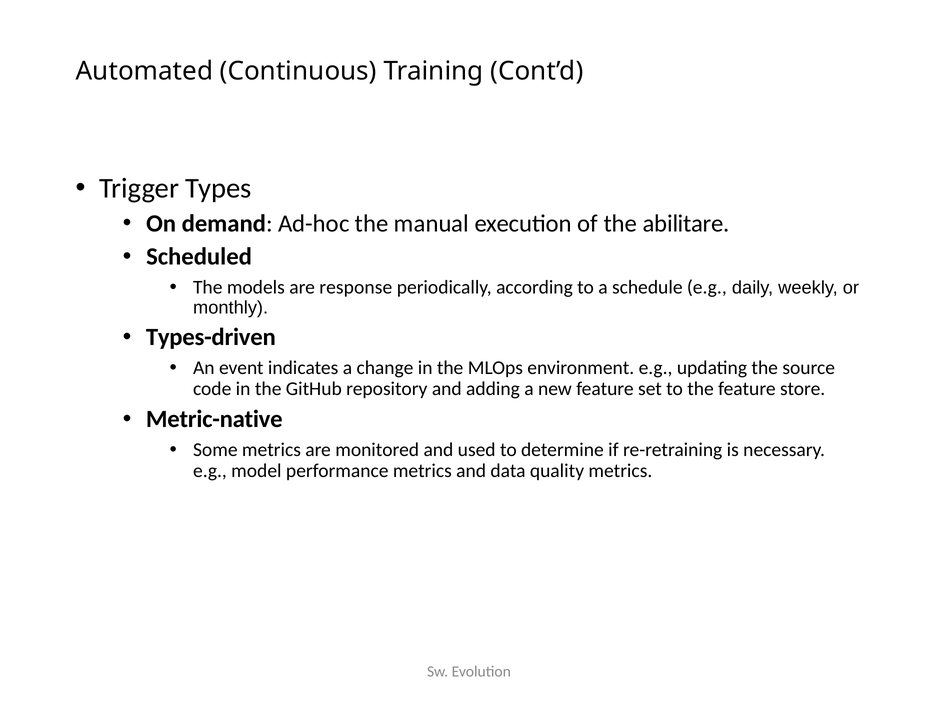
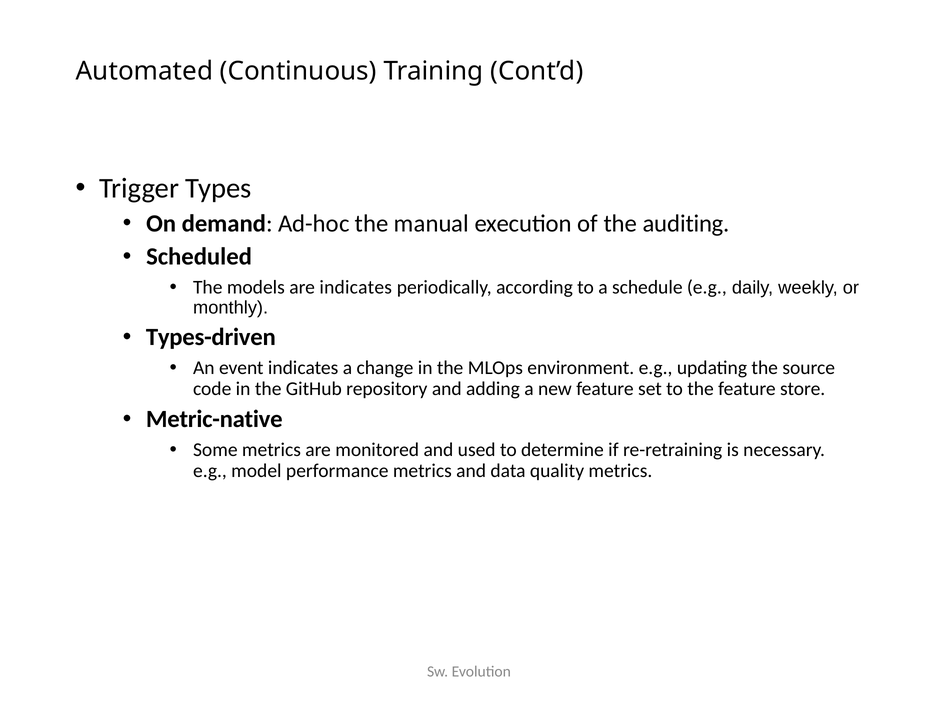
abilitare: abilitare -> auditing
are response: response -> indicates
